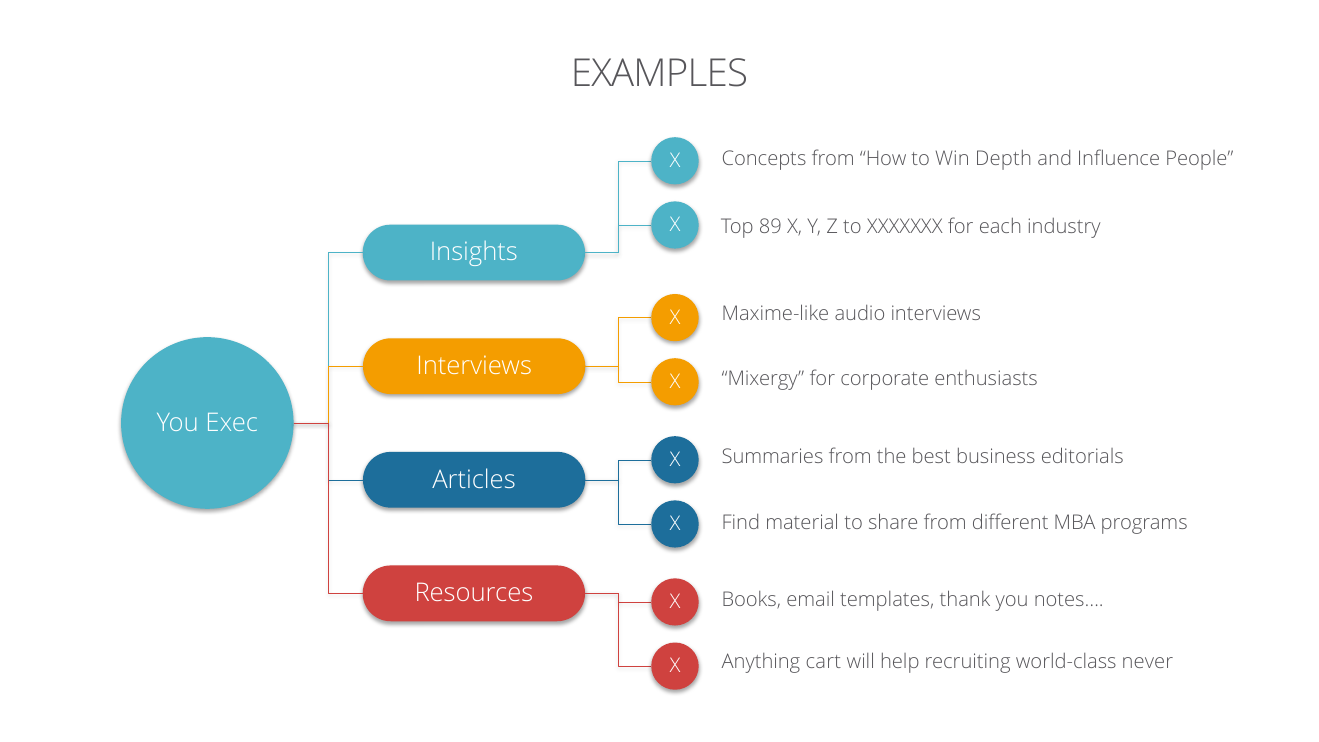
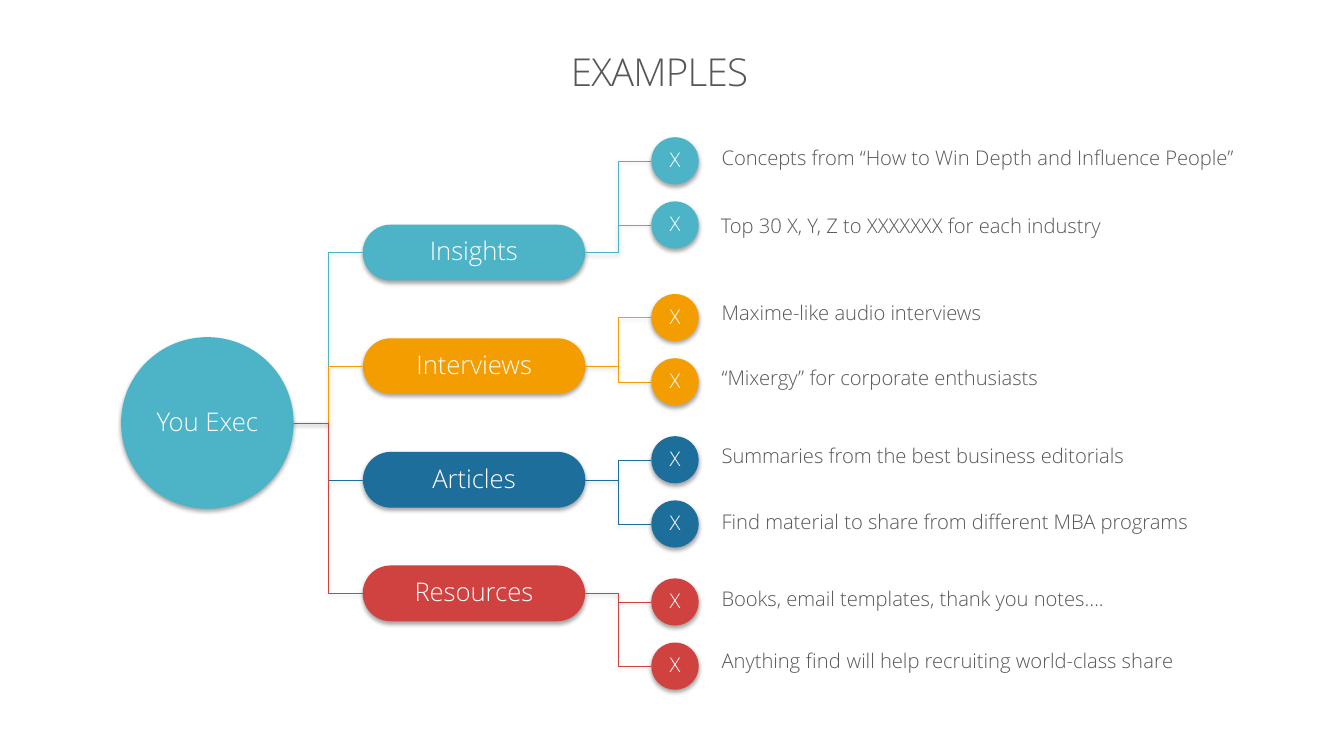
89: 89 -> 30
Anything cart: cart -> find
world-class never: never -> share
